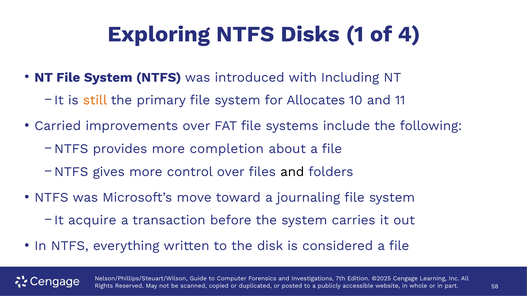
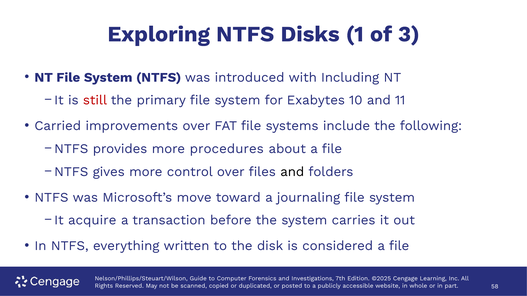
4: 4 -> 3
still colour: orange -> red
Allocates: Allocates -> Exabytes
completion: completion -> procedures
